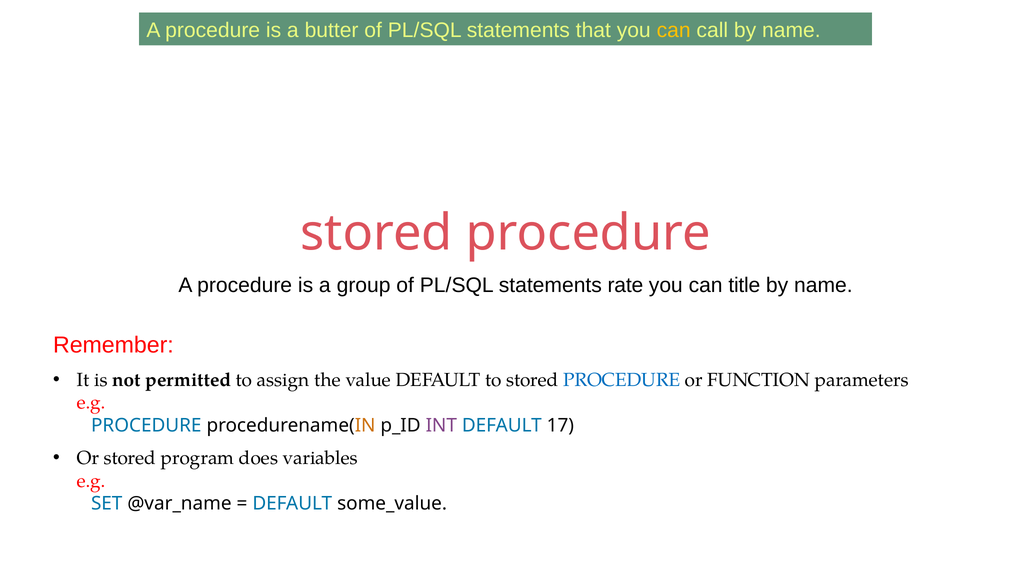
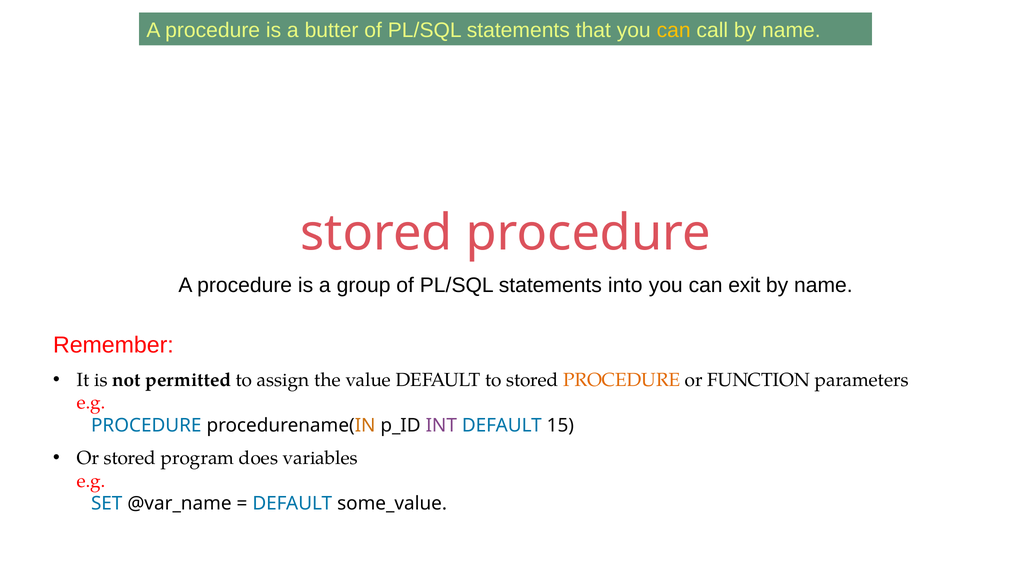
rate: rate -> into
title: title -> exit
PROCEDURE at (622, 380) colour: blue -> orange
17: 17 -> 15
